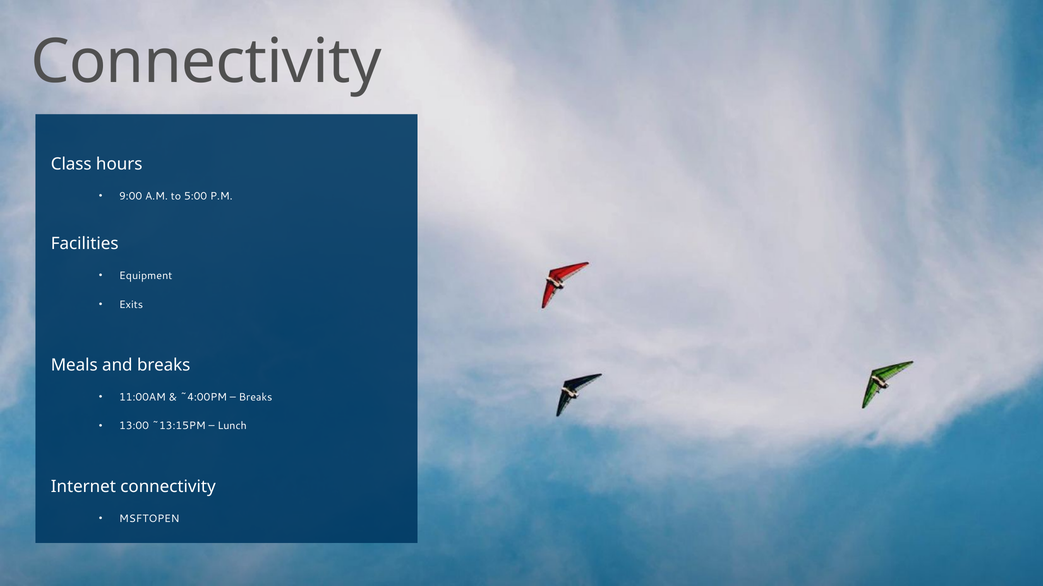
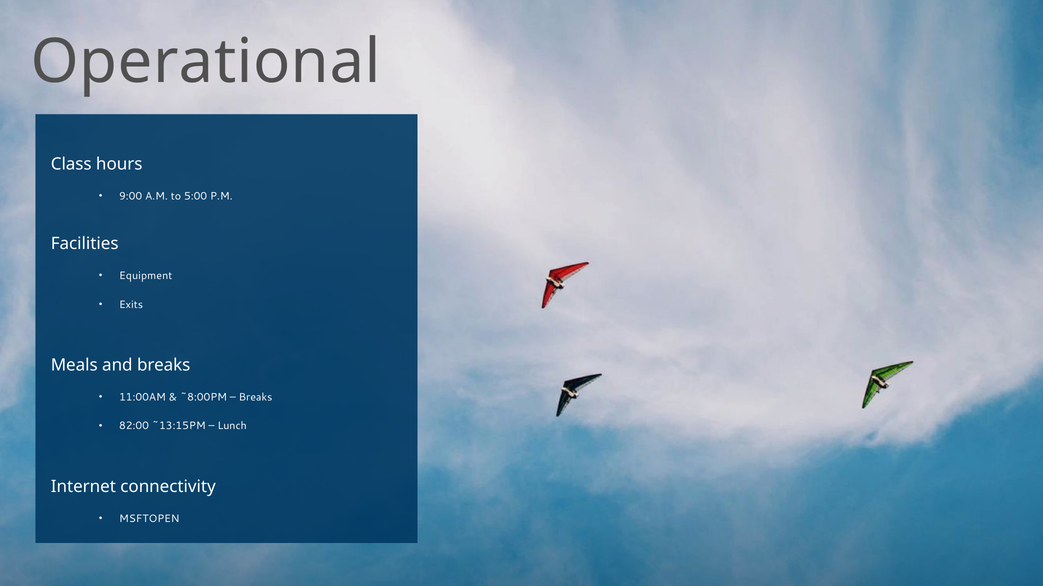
Connectivity at (206, 62): Connectivity -> Operational
~4:00PM: ~4:00PM -> ~8:00PM
13:00: 13:00 -> 82:00
